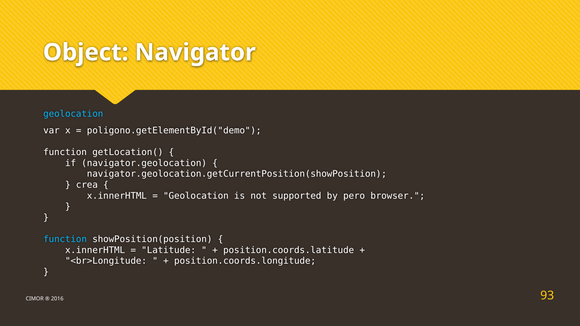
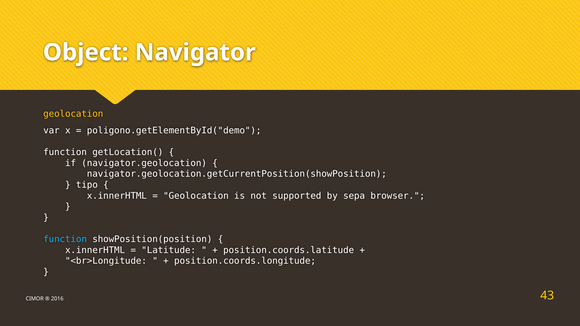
geolocation at (73, 114) colour: light blue -> yellow
crea: crea -> tipo
pero: pero -> sepa
93: 93 -> 43
